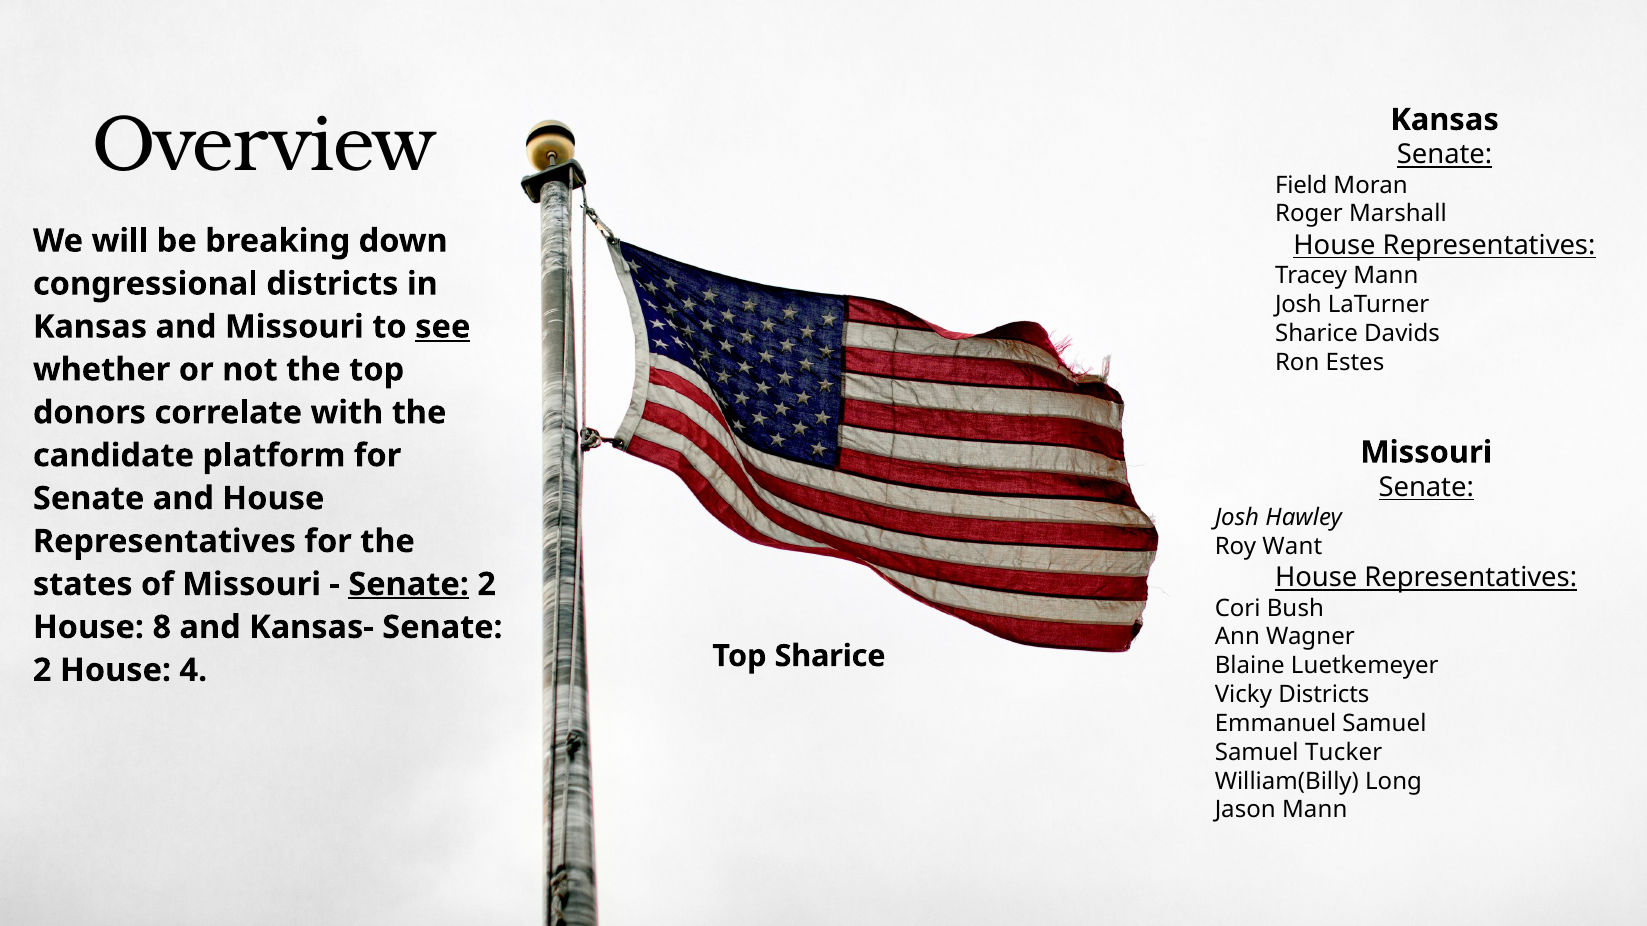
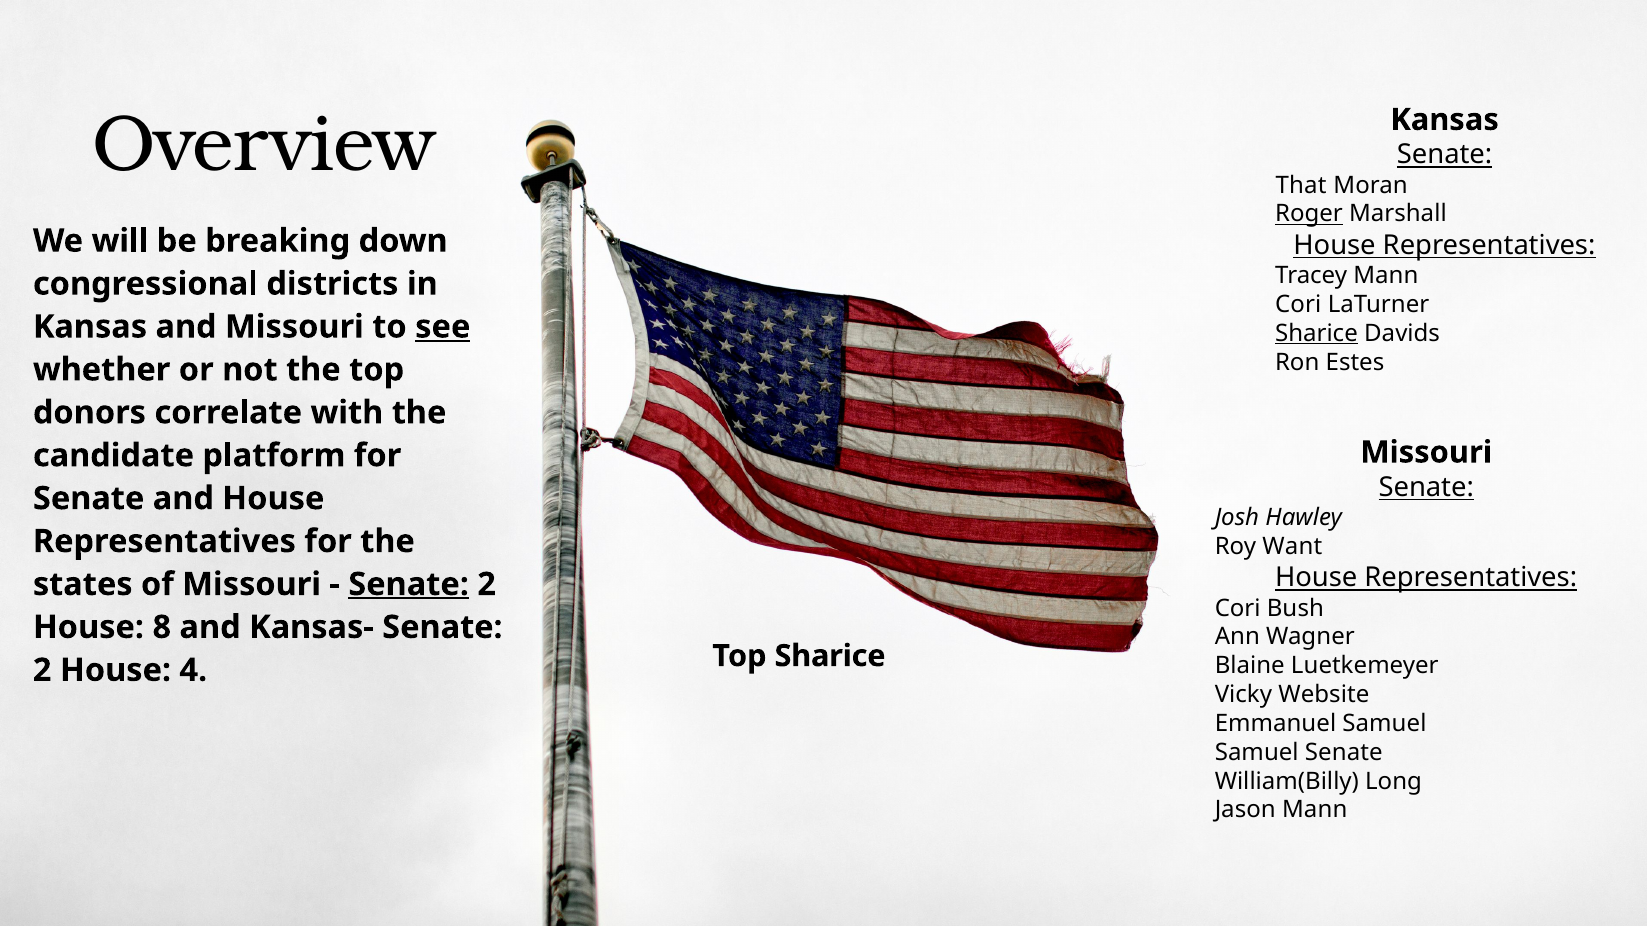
Field: Field -> That
Roger underline: none -> present
Josh at (1298, 305): Josh -> Cori
Sharice at (1316, 334) underline: none -> present
Vicky Districts: Districts -> Website
Samuel Tucker: Tucker -> Senate
